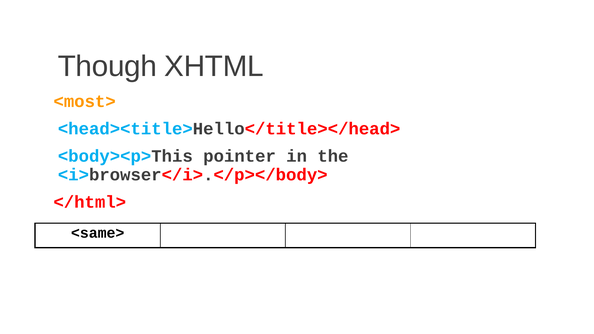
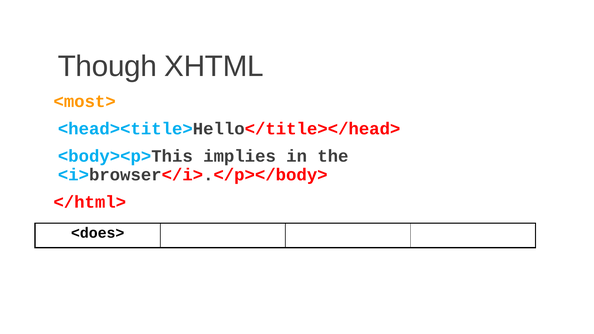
pointer: pointer -> implies
<same>: <same> -> <does>
